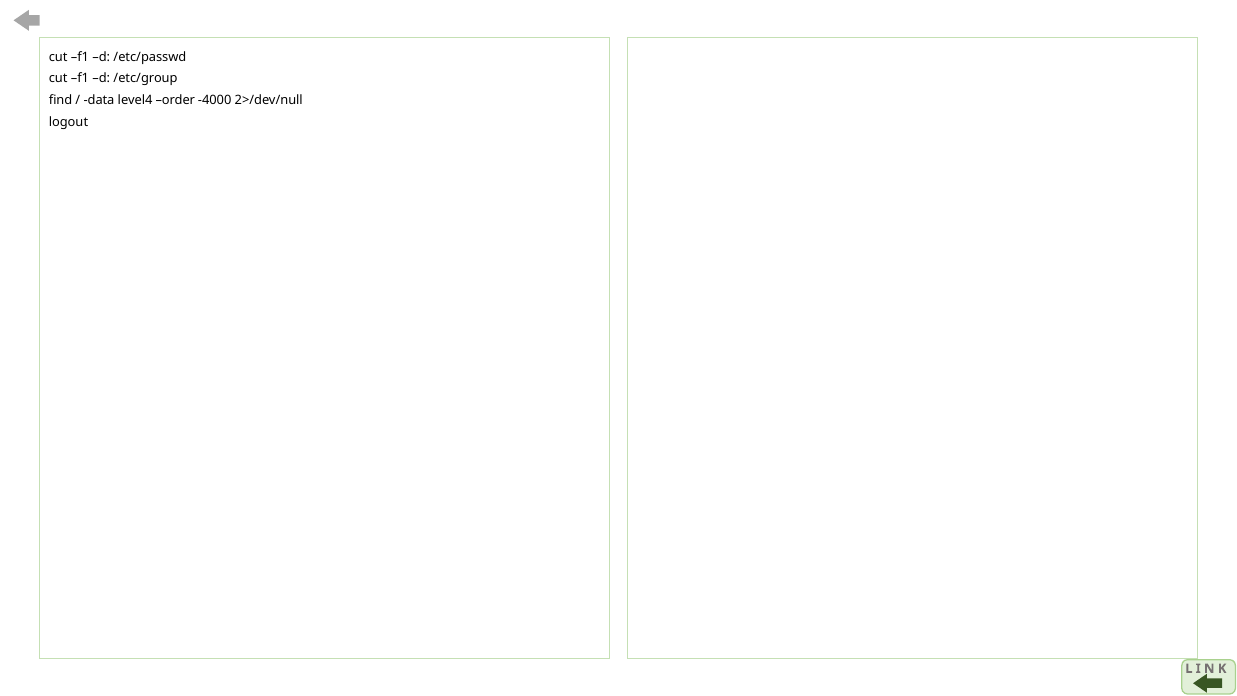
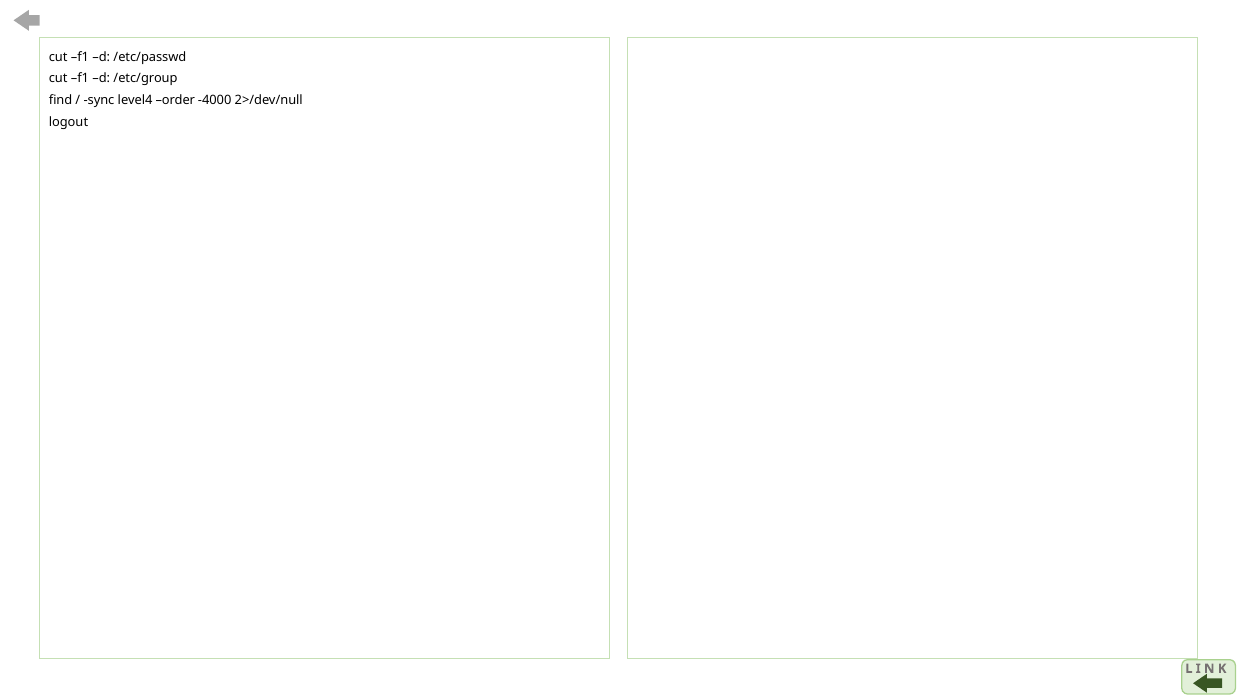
data: data -> sync
